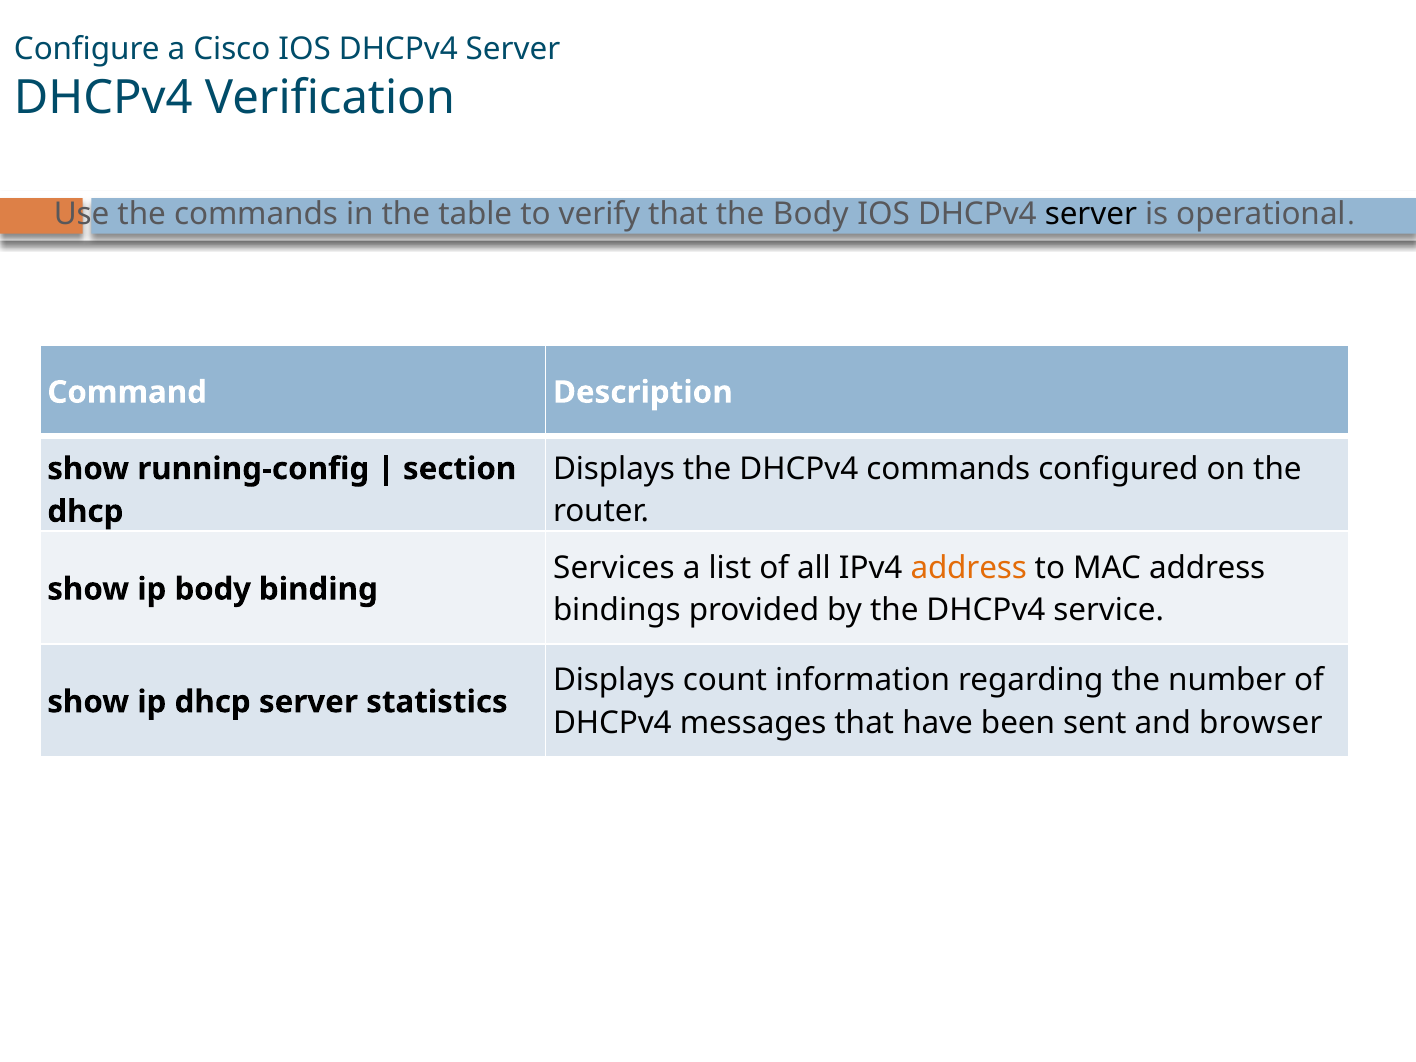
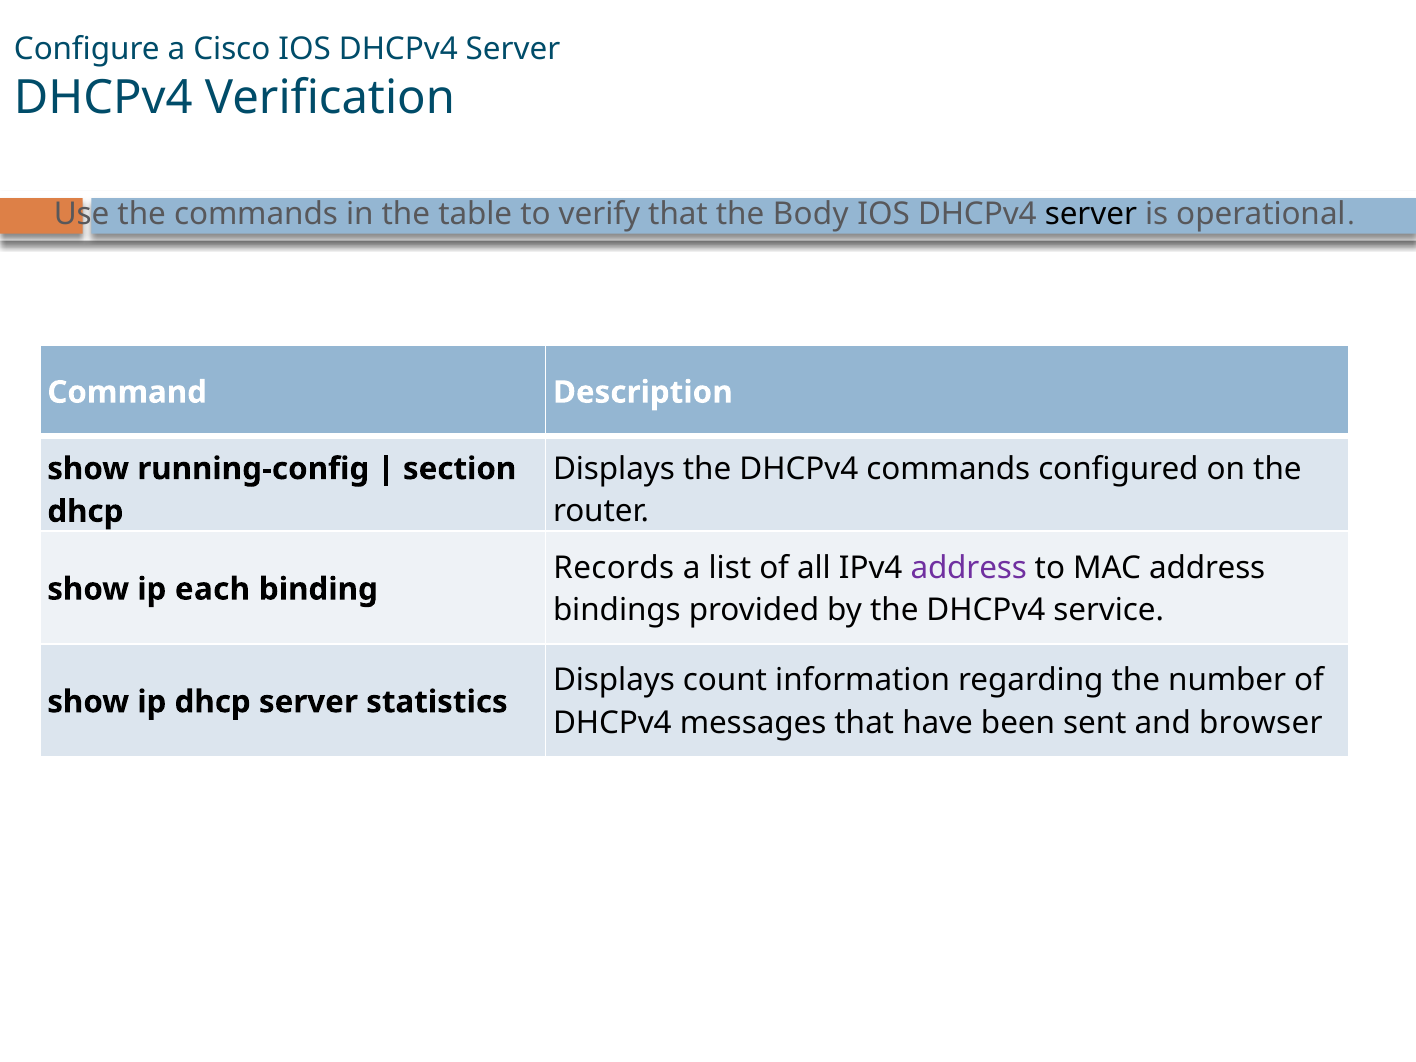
Services: Services -> Records
address at (969, 568) colour: orange -> purple
ip body: body -> each
